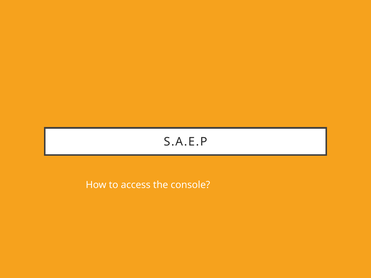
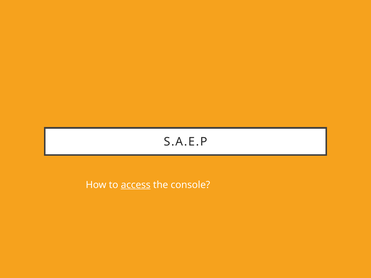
access underline: none -> present
